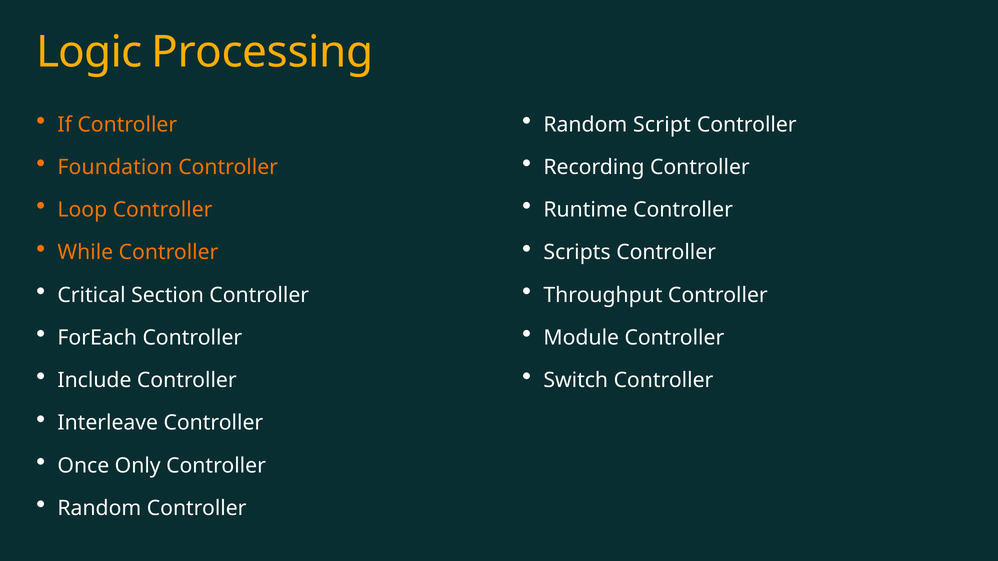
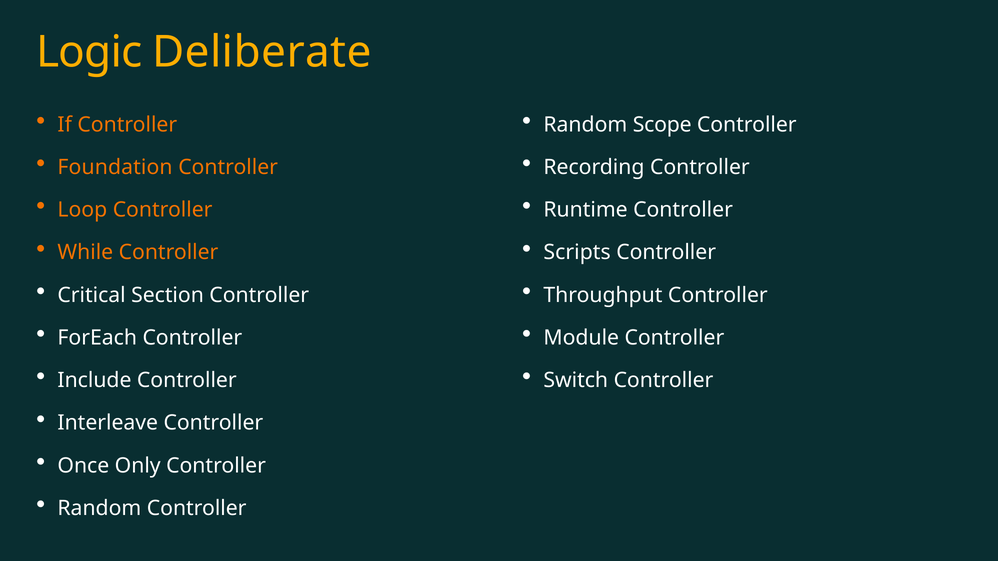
Processing: Processing -> Deliberate
Script: Script -> Scope
